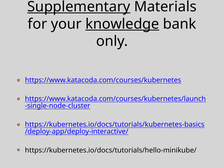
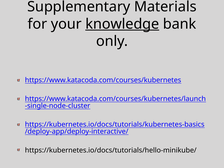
Supplementary underline: present -> none
